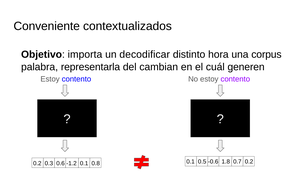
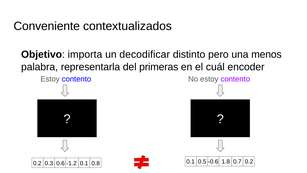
hora: hora -> pero
corpus: corpus -> menos
cambian: cambian -> primeras
generen: generen -> encoder
